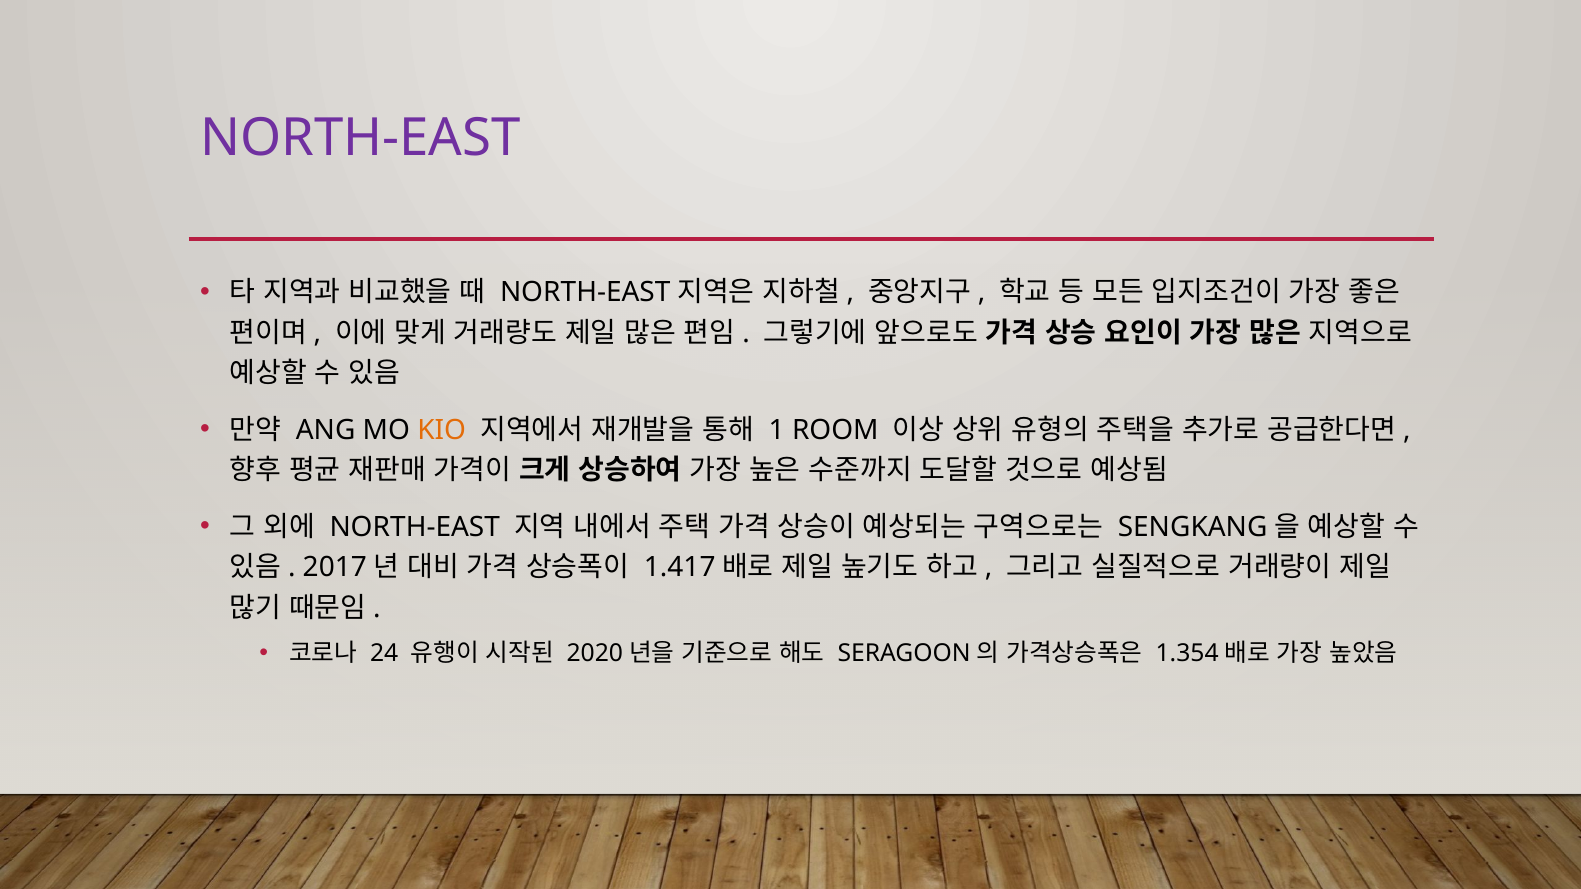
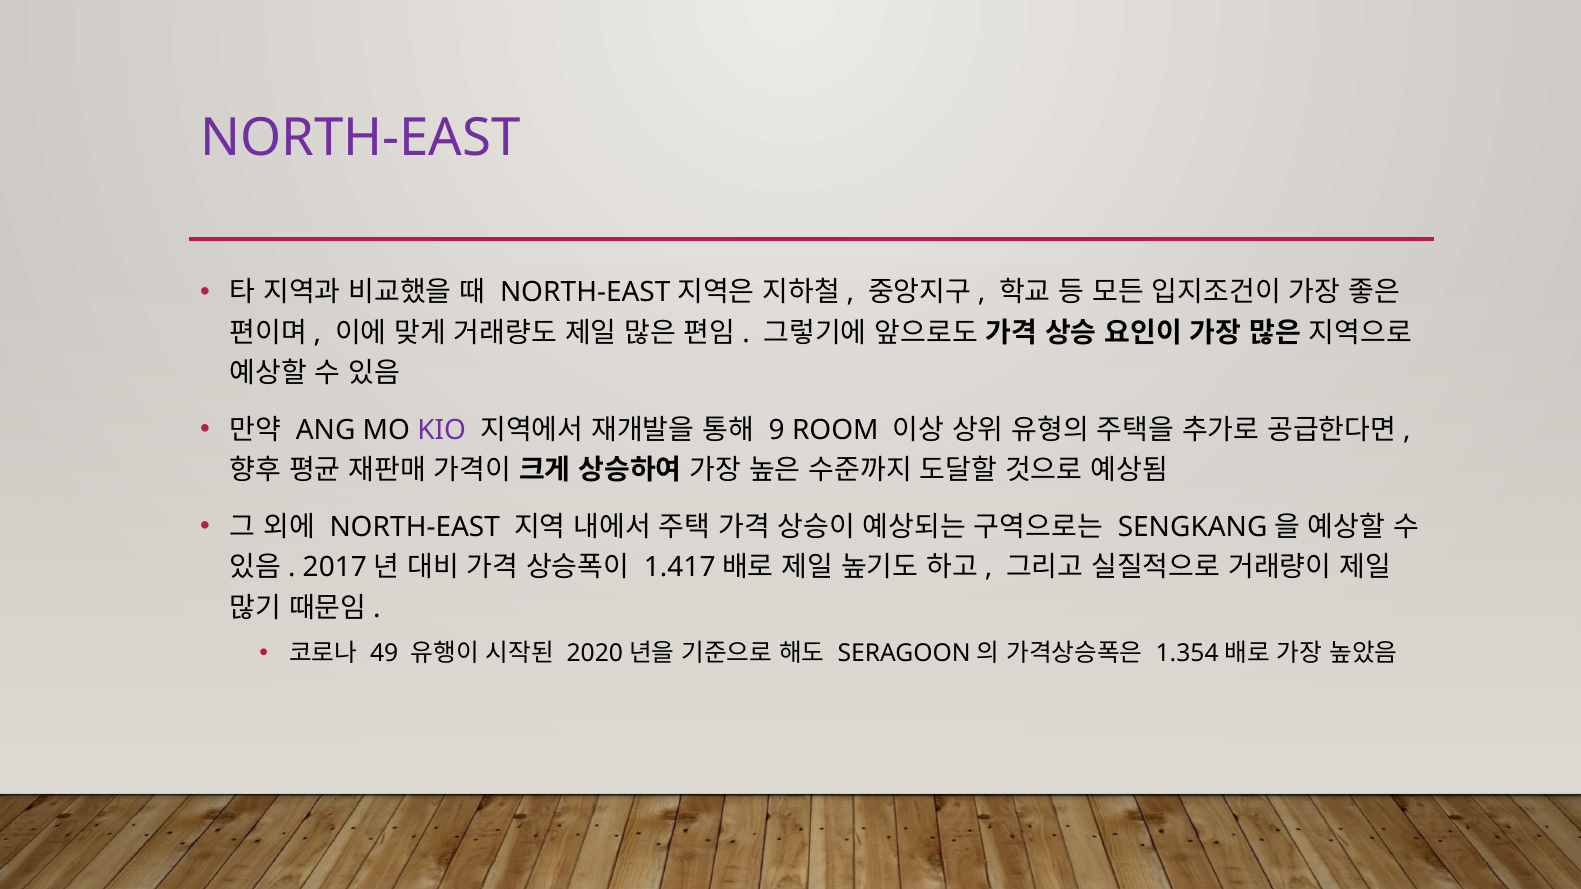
KIO colour: orange -> purple
1: 1 -> 9
24: 24 -> 49
